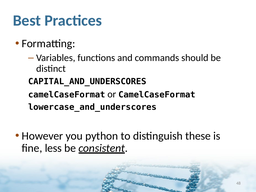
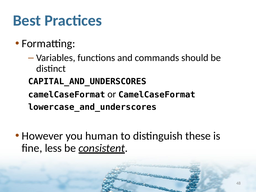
python: python -> human
